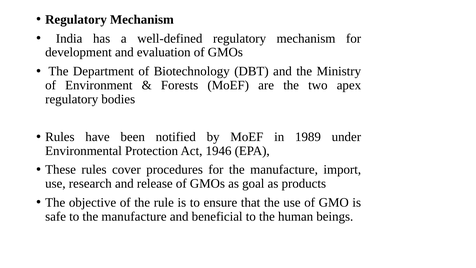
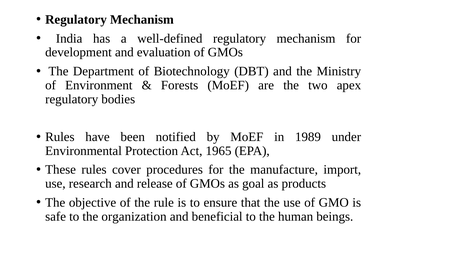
1946: 1946 -> 1965
to the manufacture: manufacture -> organization
